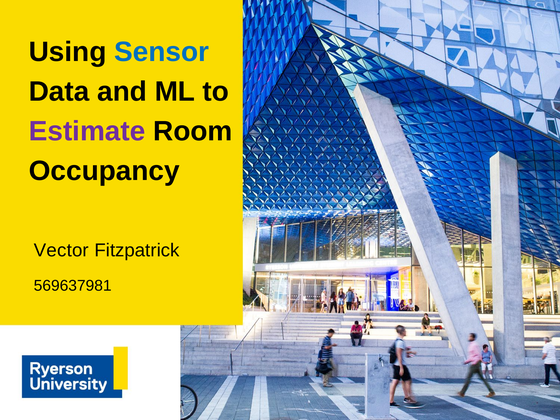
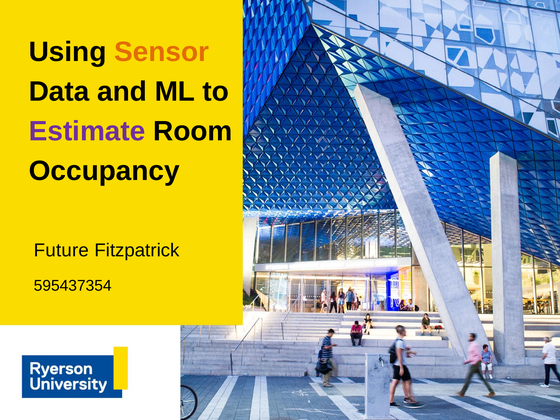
Sensor colour: blue -> orange
Vector: Vector -> Future
569637981: 569637981 -> 595437354
